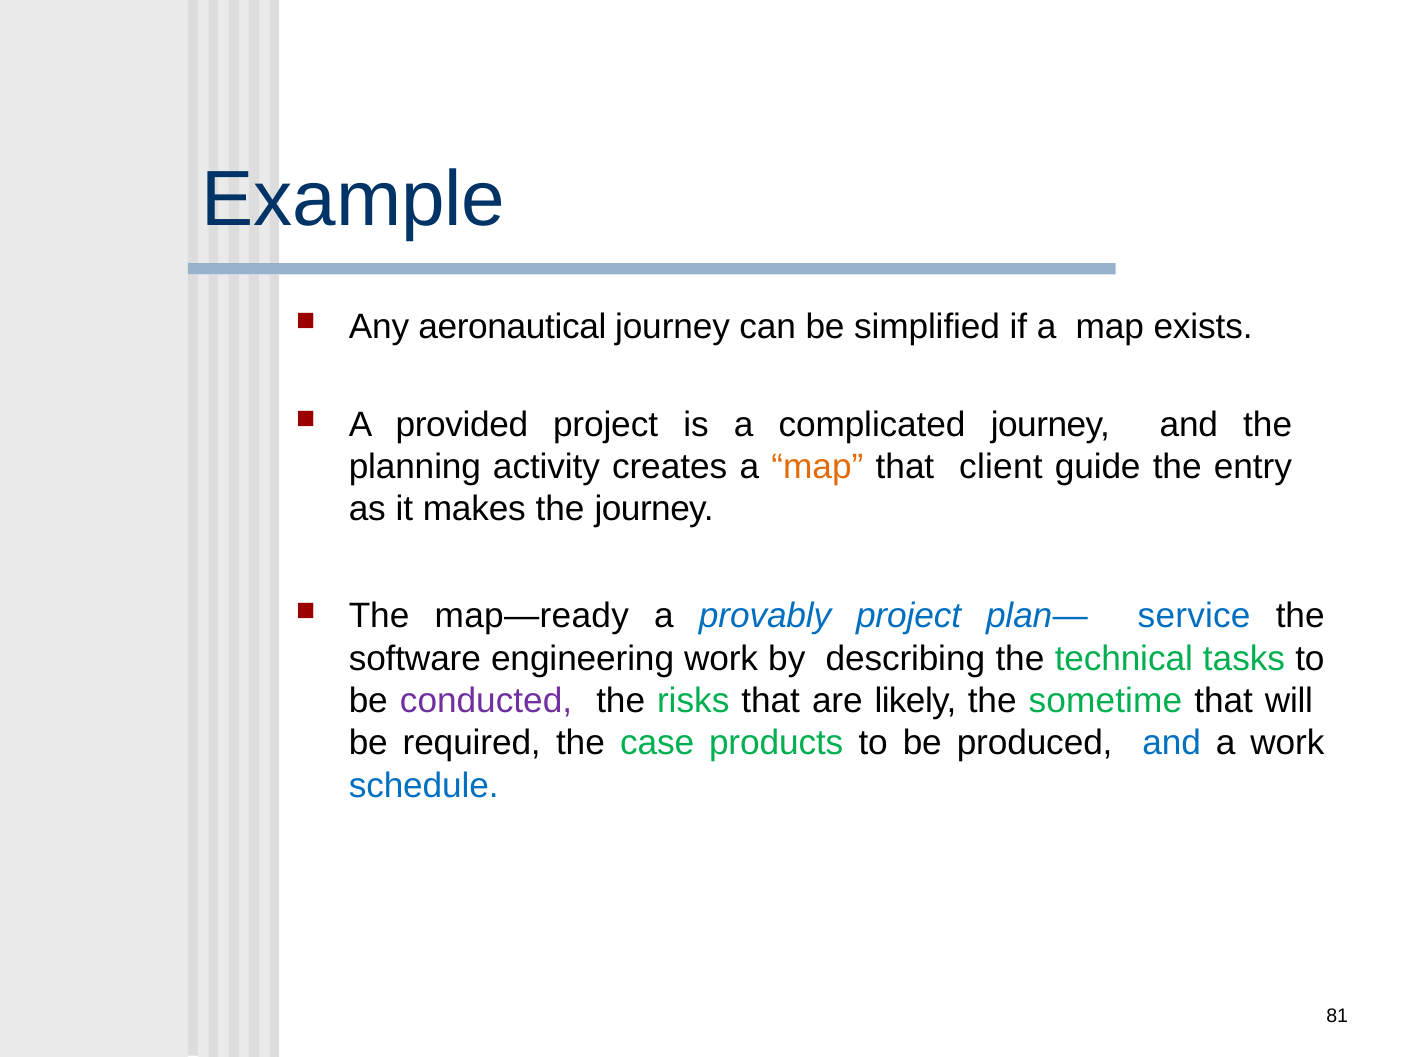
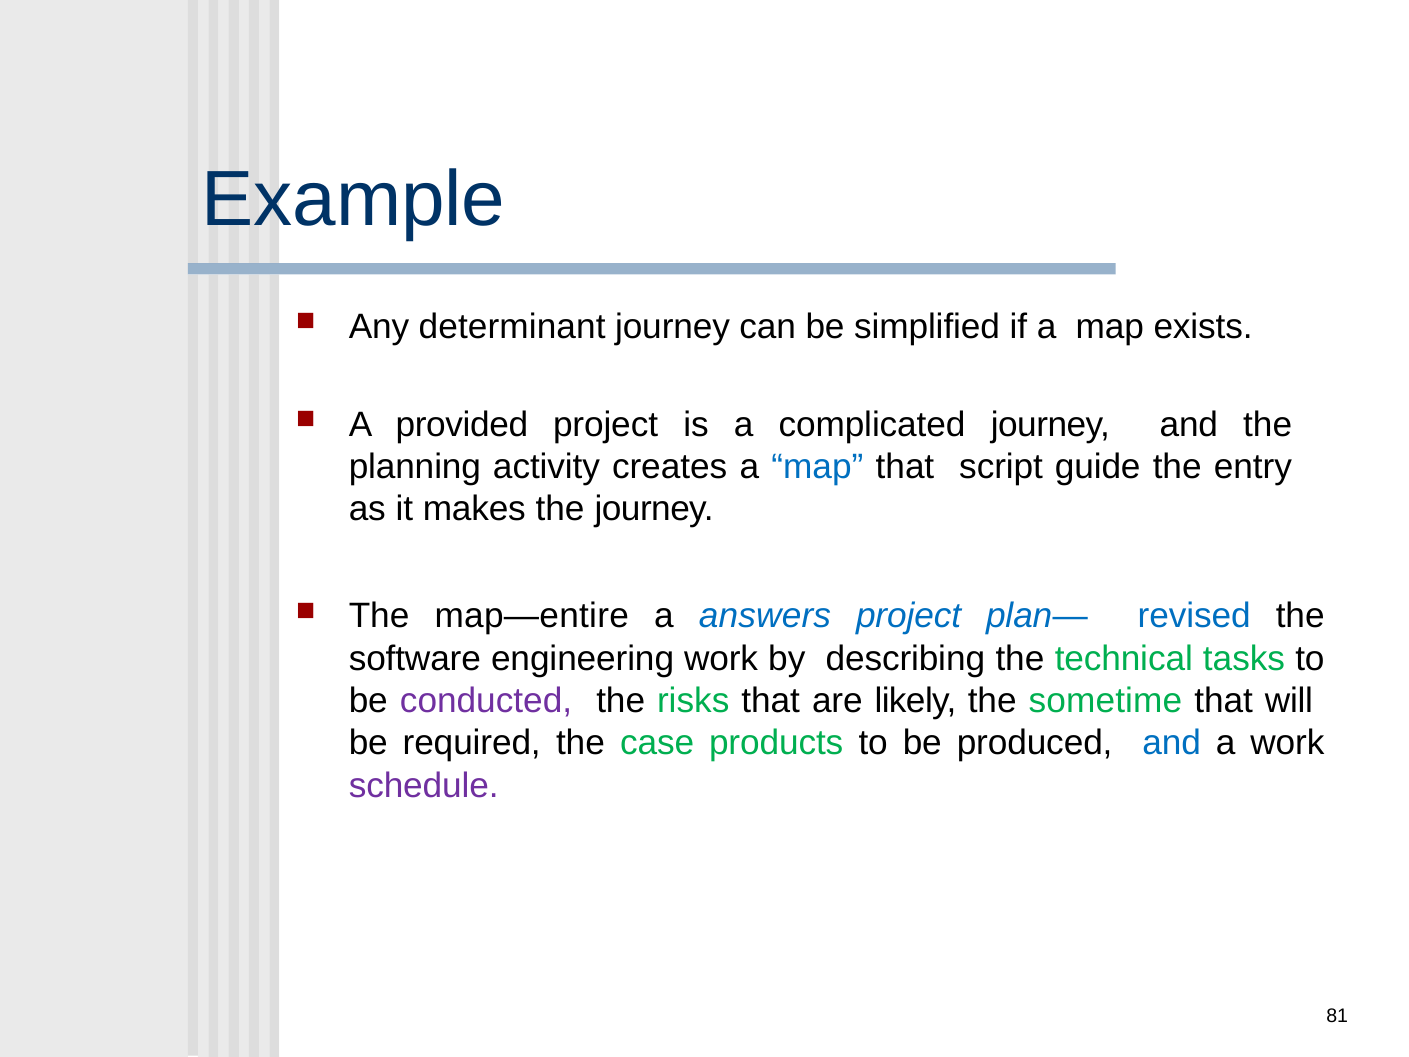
aeronautical: aeronautical -> determinant
map at (817, 467) colour: orange -> blue
client: client -> script
map—ready: map—ready -> map—entire
provably: provably -> answers
service: service -> revised
schedule colour: blue -> purple
